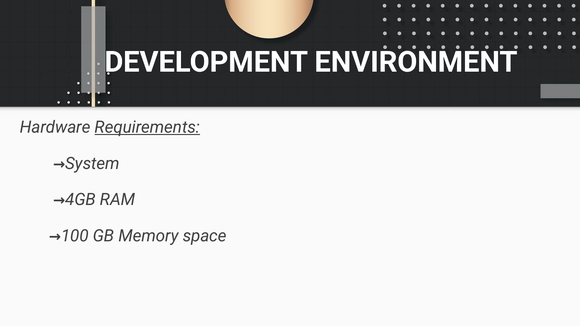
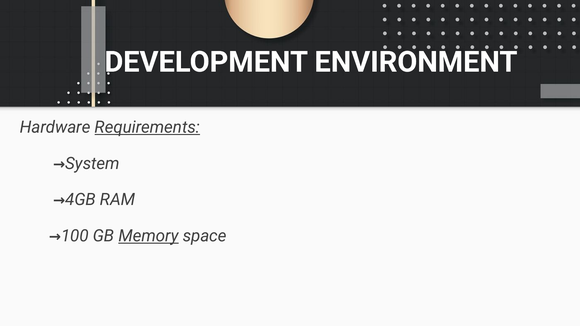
Memory underline: none -> present
